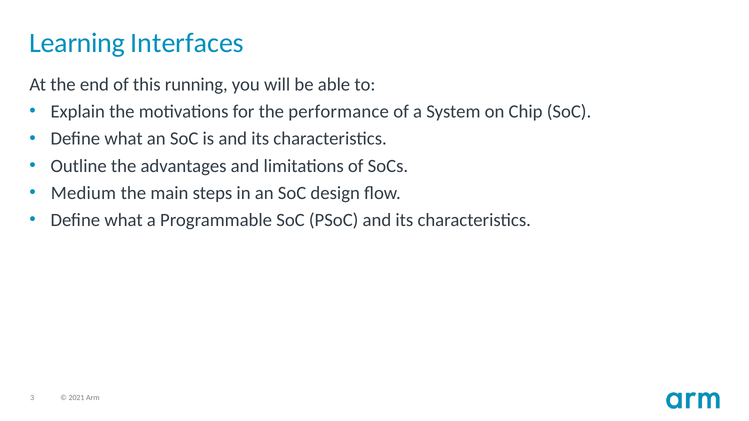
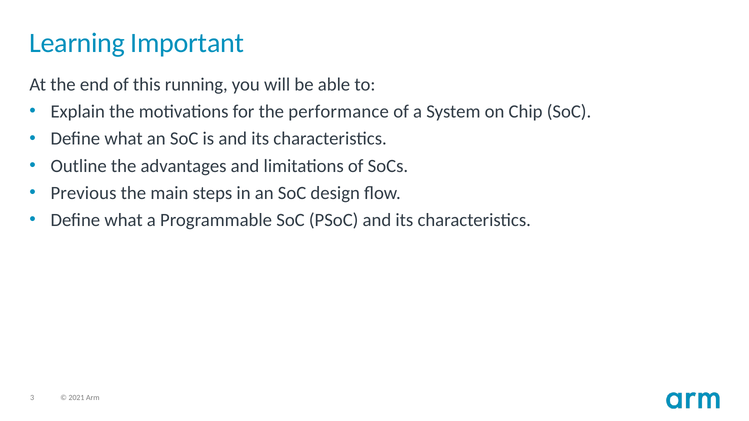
Interfaces: Interfaces -> Important
Medium: Medium -> Previous
